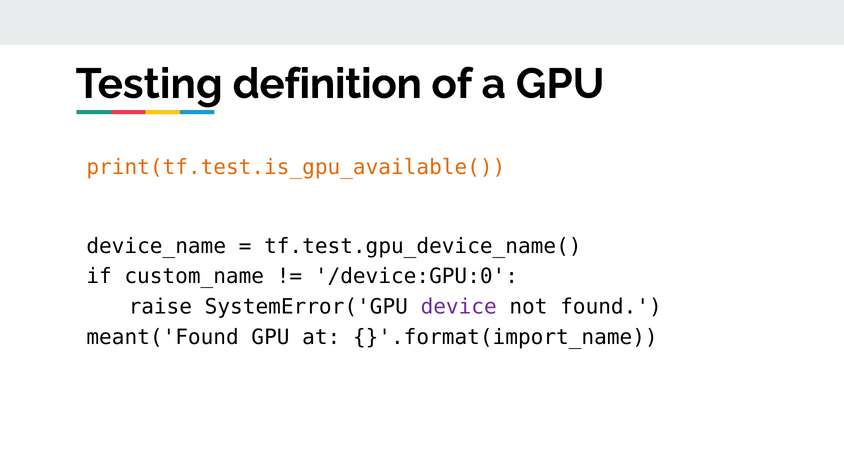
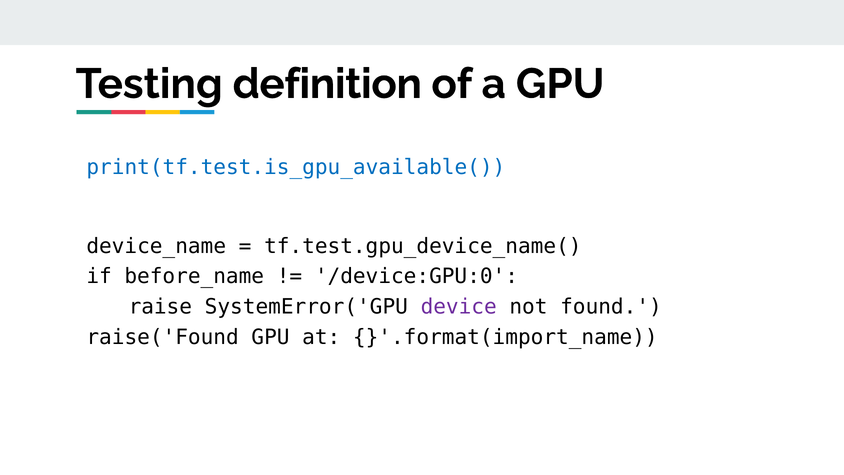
print(tf.test.is_gpu_available( colour: orange -> blue
custom_name: custom_name -> before_name
meant('Found: meant('Found -> raise('Found
